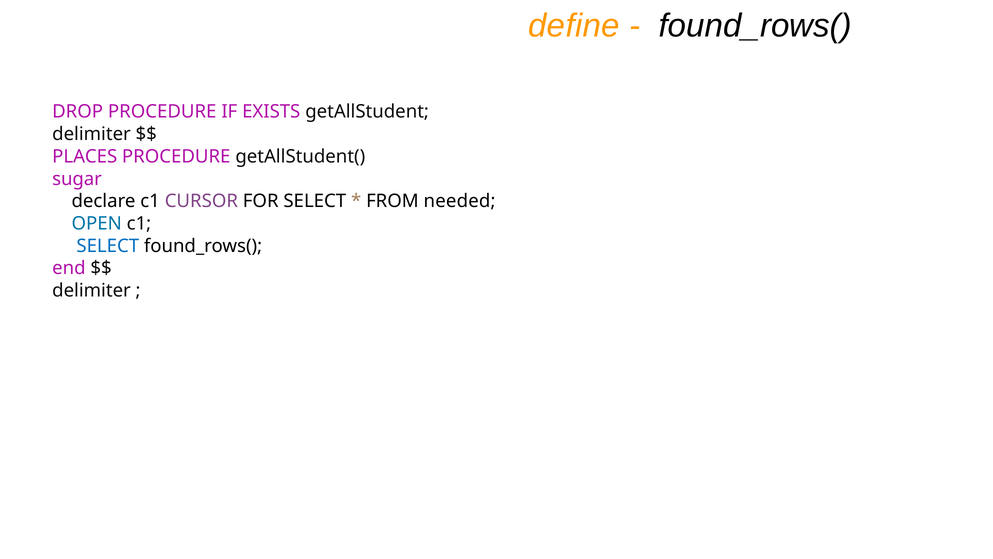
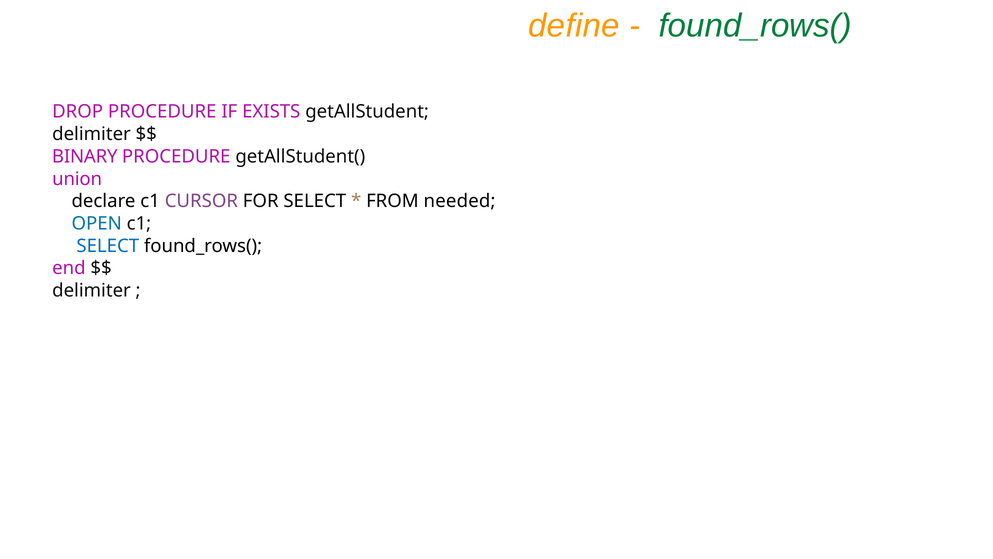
found_rows( at (755, 26) colour: black -> green
PLACES: PLACES -> BINARY
sugar: sugar -> union
